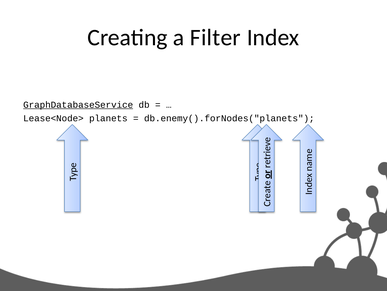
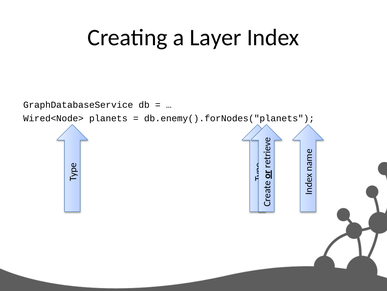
Filter: Filter -> Layer
GraphDatabaseService underline: present -> none
Lease<Node>: Lease<Node> -> Wired<Node>
